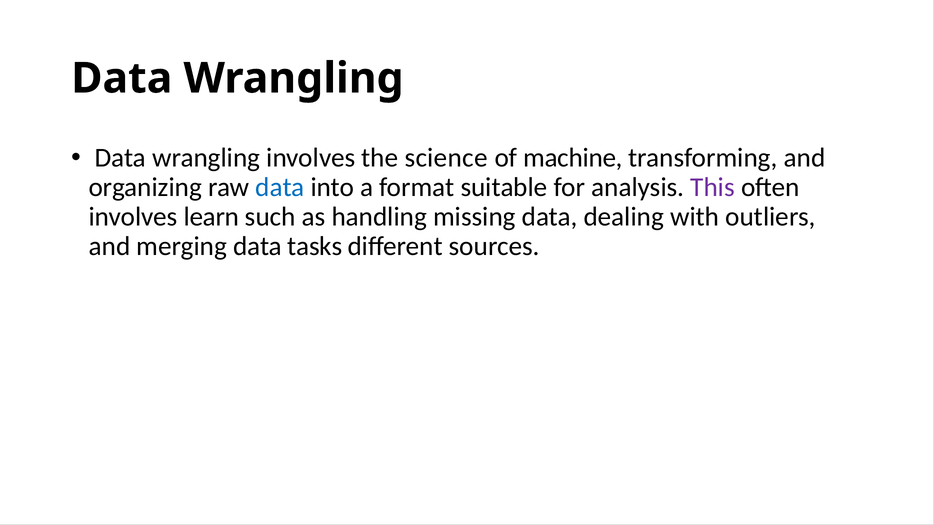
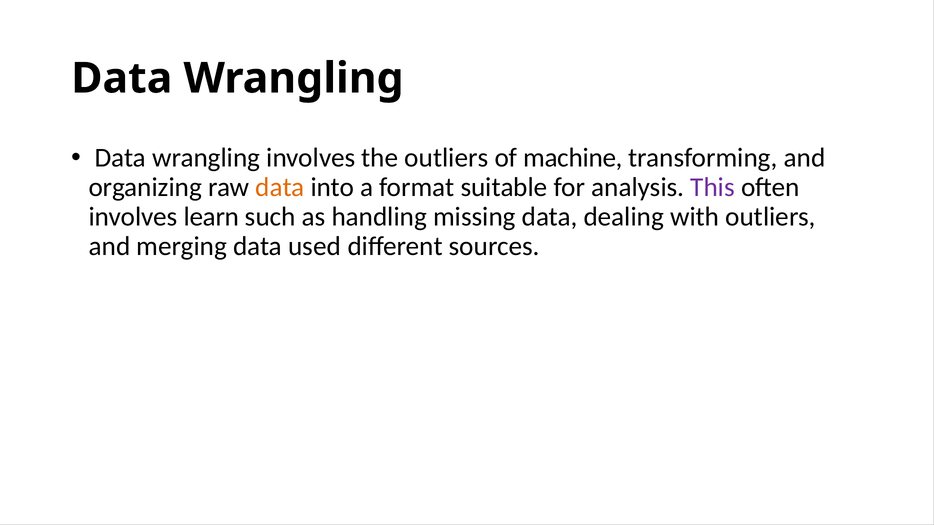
the science: science -> outliers
data at (280, 187) colour: blue -> orange
tasks: tasks -> used
